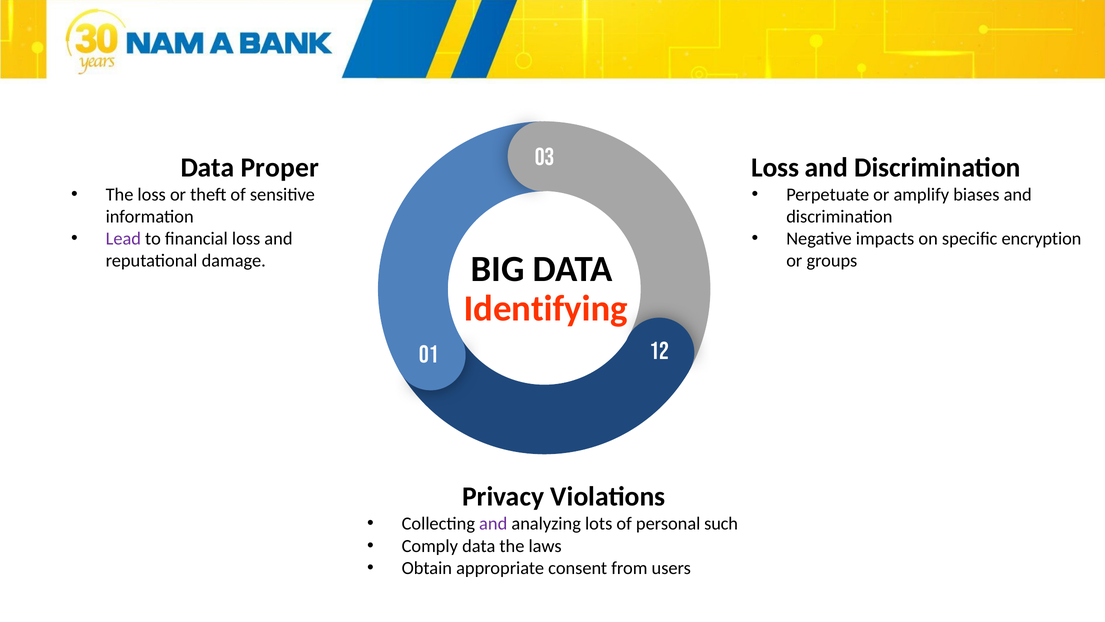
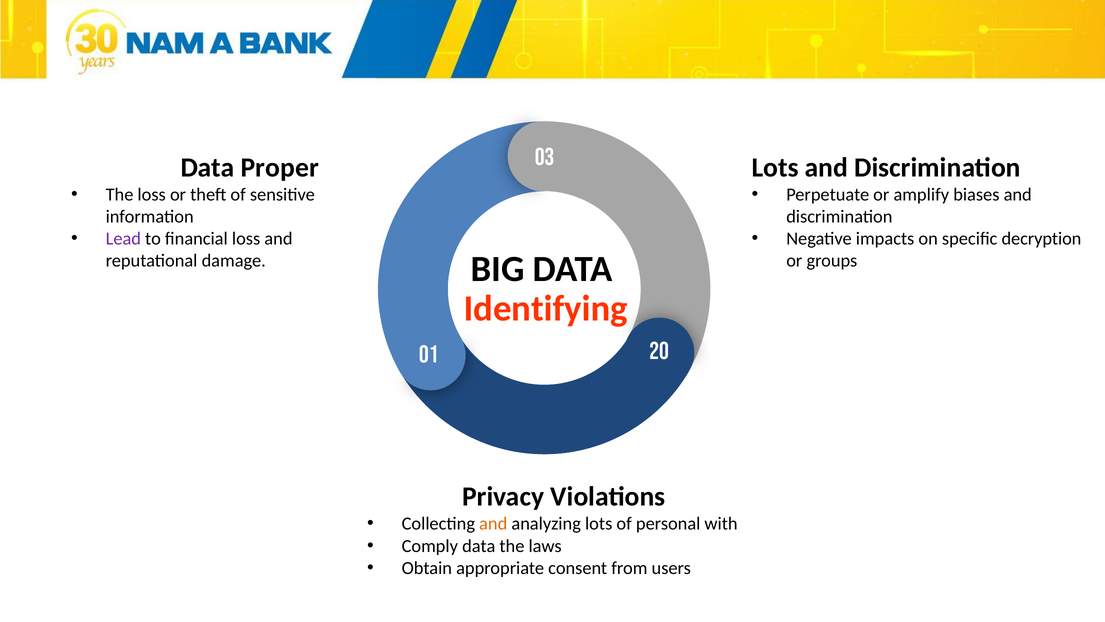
Loss at (775, 167): Loss -> Lots
encryption: encryption -> decryption
12: 12 -> 20
and at (493, 524) colour: purple -> orange
such: such -> with
